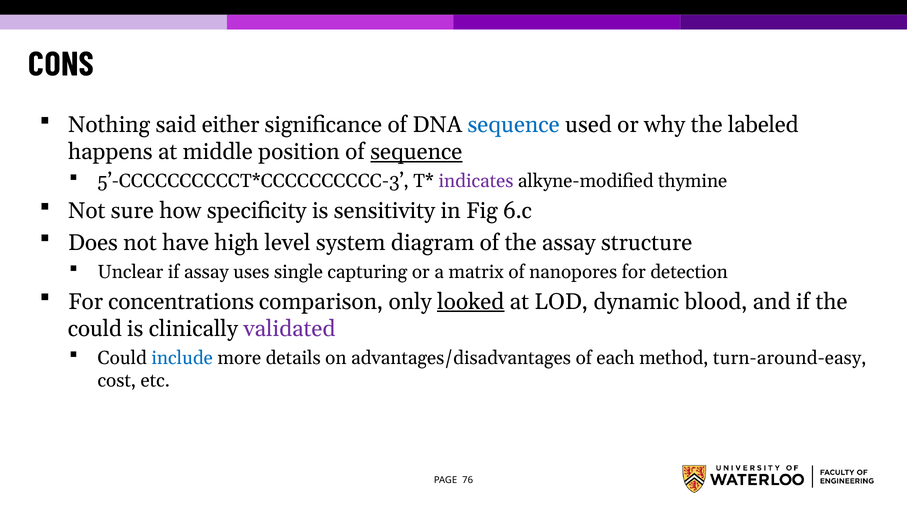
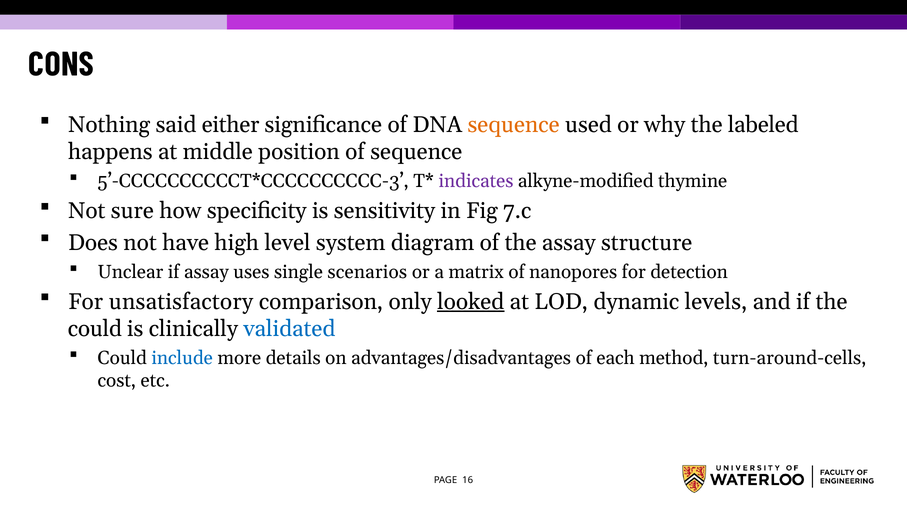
sequence at (514, 125) colour: blue -> orange
sequence at (416, 152) underline: present -> none
6.c: 6.c -> 7.c
capturing: capturing -> scenarios
concentrations: concentrations -> unsatisfactory
blood: blood -> levels
validated colour: purple -> blue
turn-around-easy: turn-around-easy -> turn-around-cells
76: 76 -> 16
